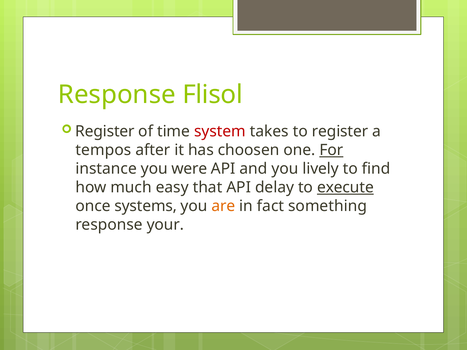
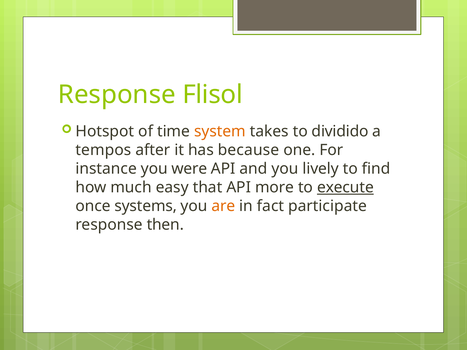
Register at (105, 131): Register -> Hotspot
system colour: red -> orange
to register: register -> dividido
choosen: choosen -> because
For underline: present -> none
delay: delay -> more
something: something -> participate
your: your -> then
